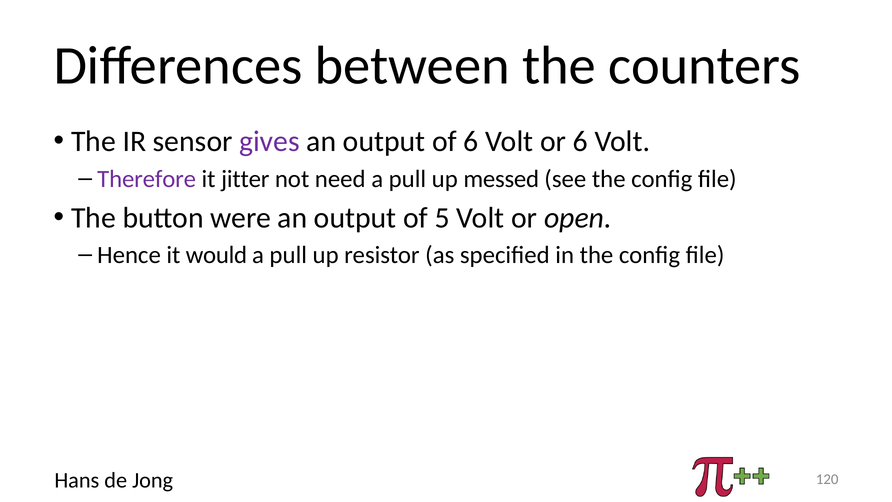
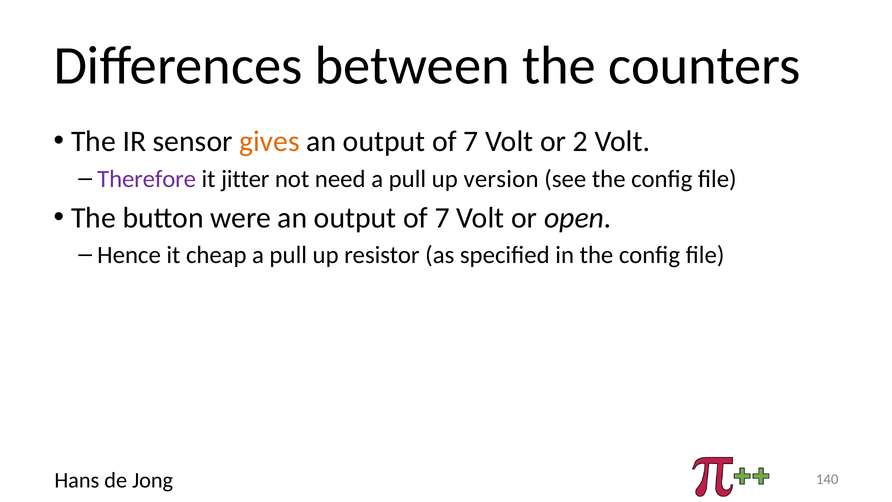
gives colour: purple -> orange
6 at (471, 141): 6 -> 7
or 6: 6 -> 2
messed: messed -> version
5 at (442, 218): 5 -> 7
would: would -> cheap
120: 120 -> 140
